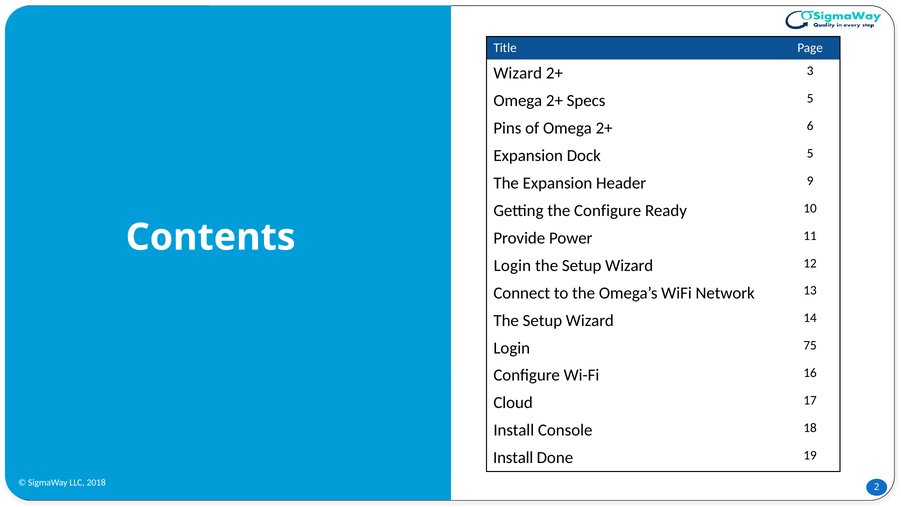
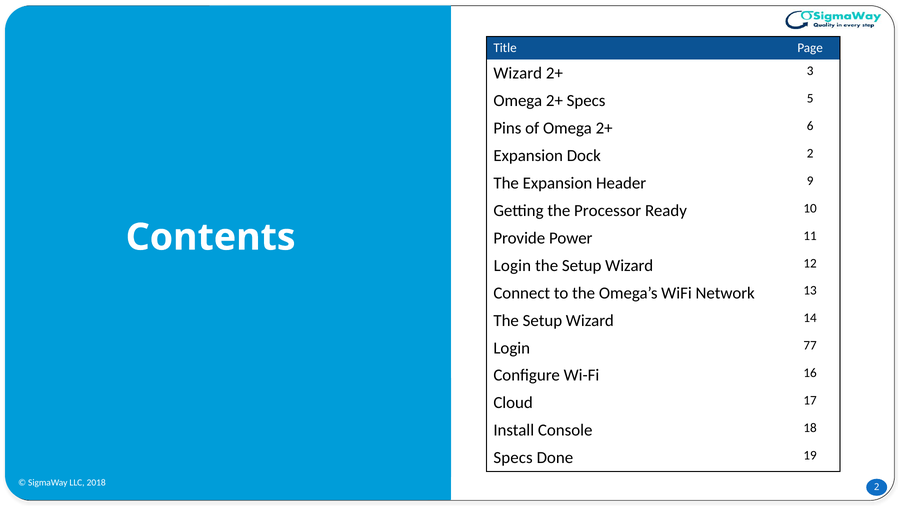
Dock 5: 5 -> 2
the Configure: Configure -> Processor
75: 75 -> 77
Install at (513, 458): Install -> Specs
